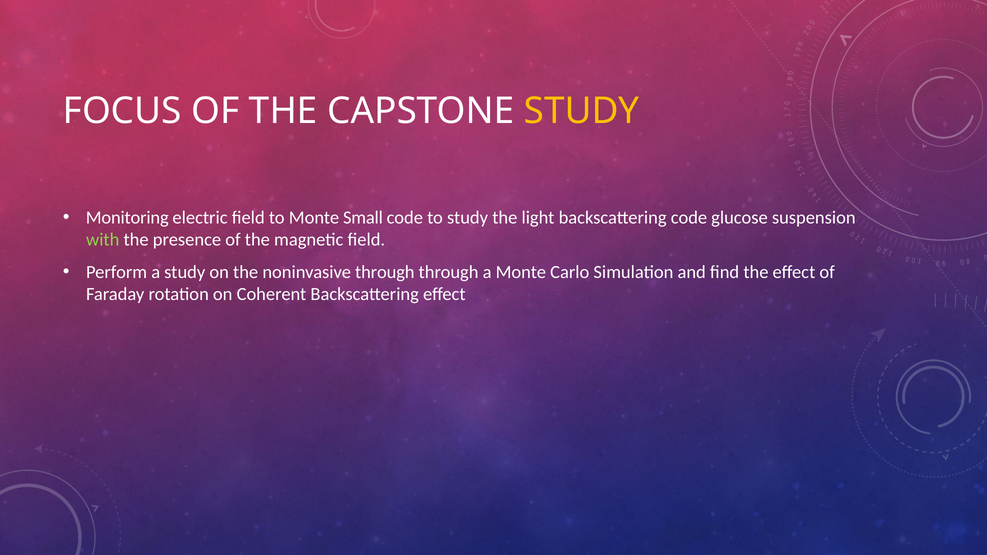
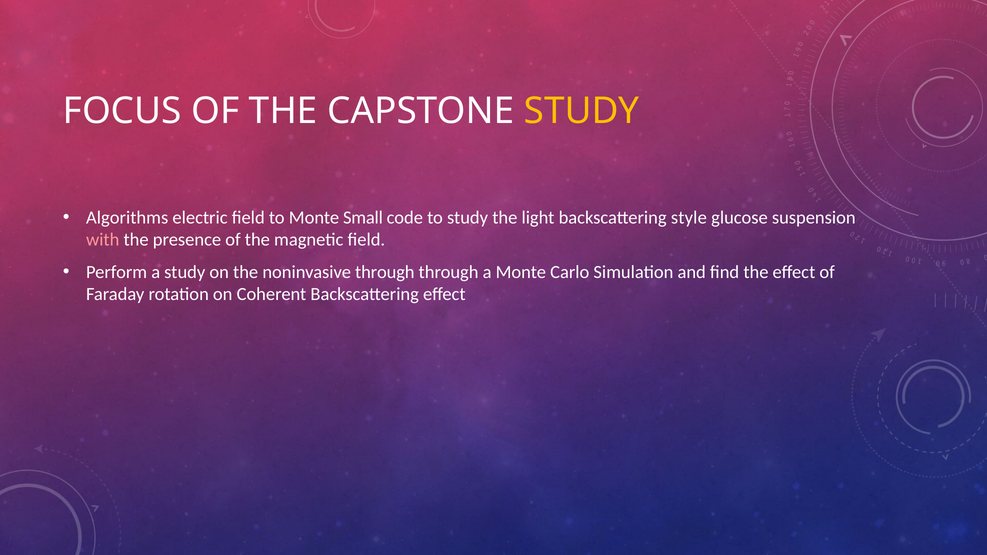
Monitoring: Monitoring -> Algorithms
backscattering code: code -> style
with colour: light green -> pink
